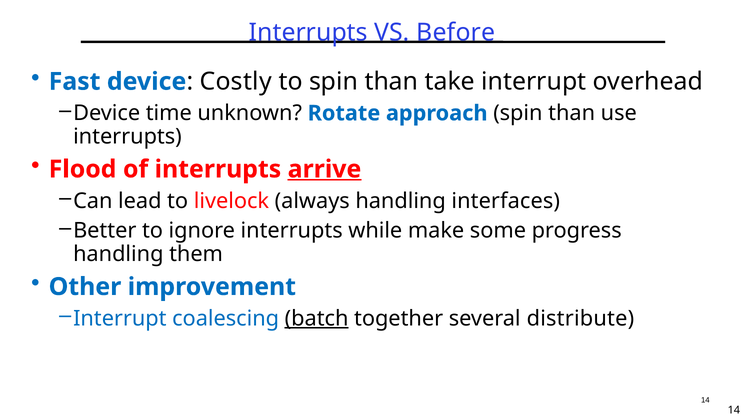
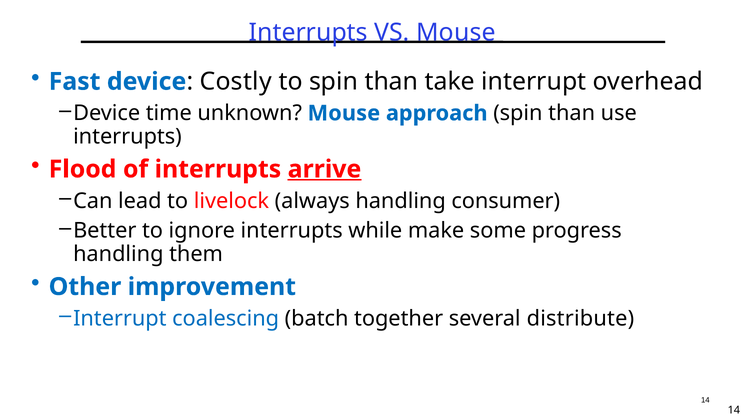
VS Before: Before -> Mouse
unknown Rotate: Rotate -> Mouse
interfaces: interfaces -> consumer
batch underline: present -> none
